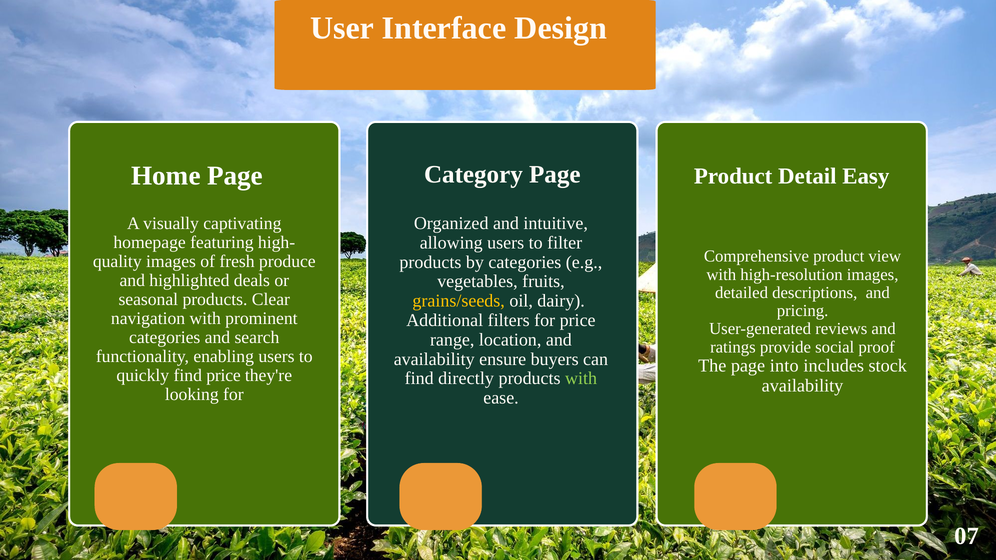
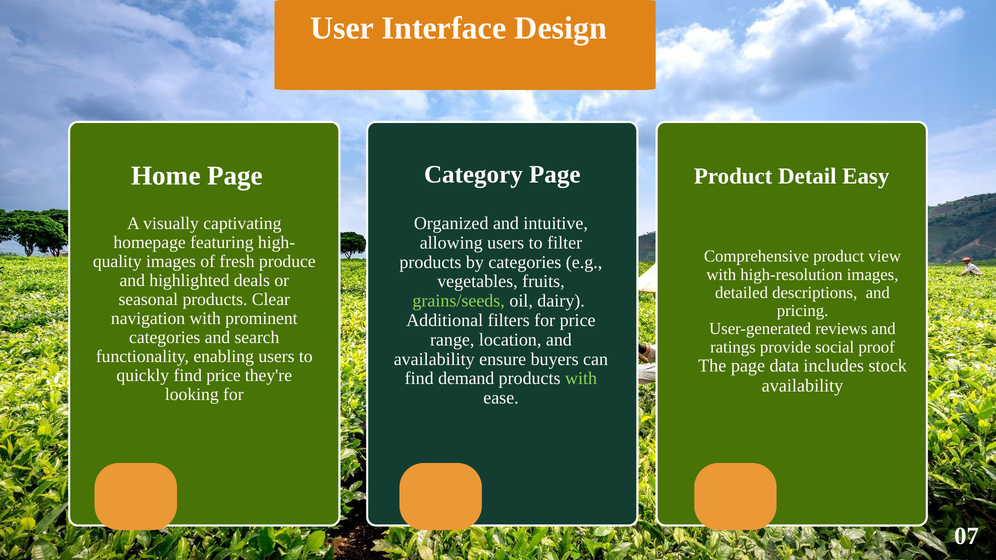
grains/seeds colour: yellow -> light green
into: into -> data
directly: directly -> demand
